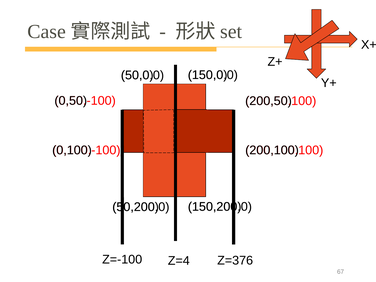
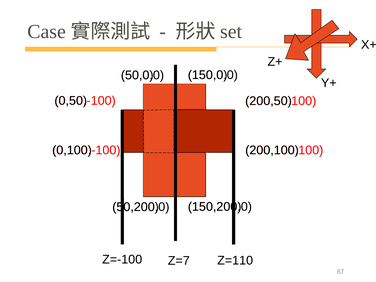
Z=4: Z=4 -> Z=7
Z=376: Z=376 -> Z=110
